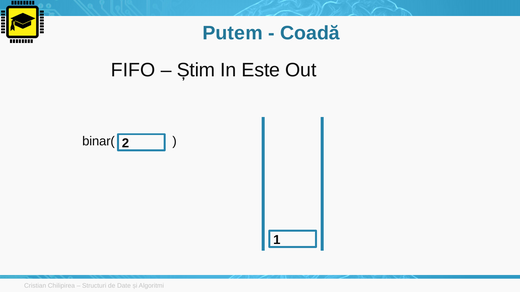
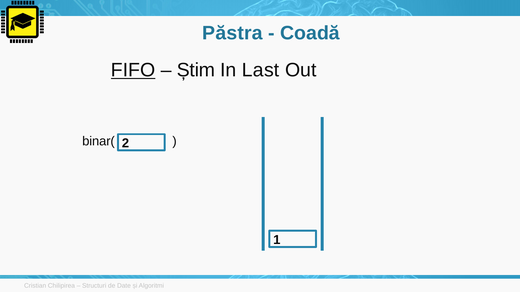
Putem: Putem -> Păstra
FIFO underline: none -> present
Este: Este -> Last
